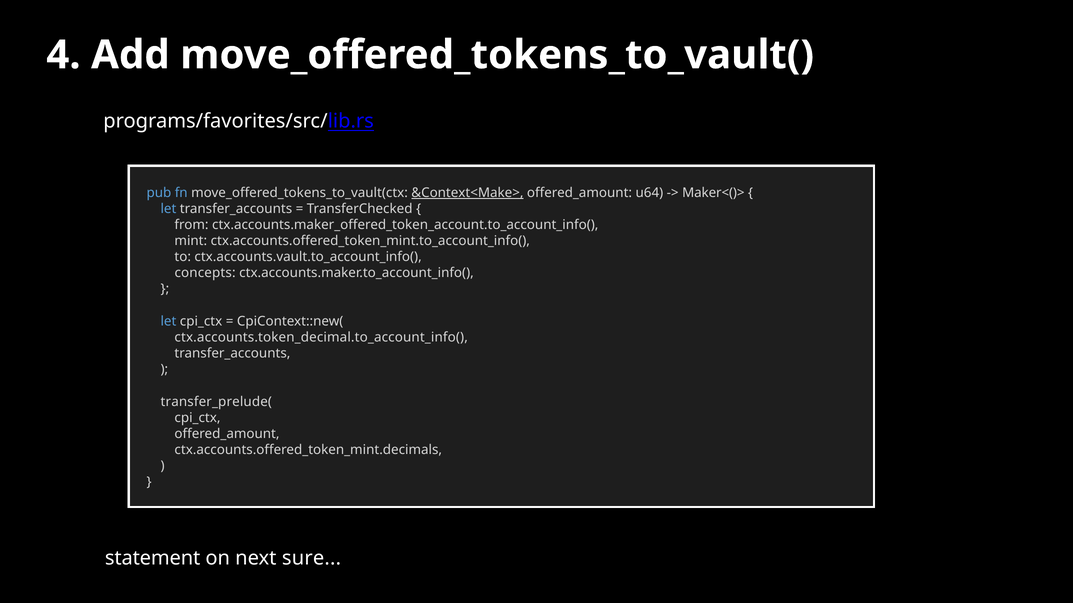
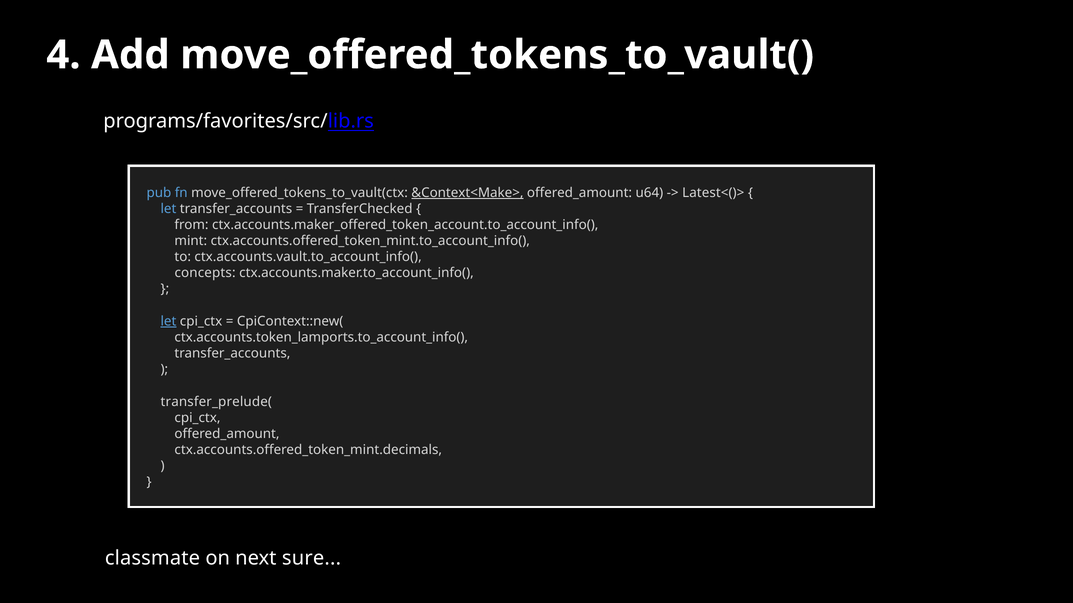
Maker<()>: Maker<()> -> Latest<()>
let at (168, 322) underline: none -> present
ctx.accounts.token_decimal.to_account_info(: ctx.accounts.token_decimal.to_account_info( -> ctx.accounts.token_lamports.to_account_info(
statement: statement -> classmate
